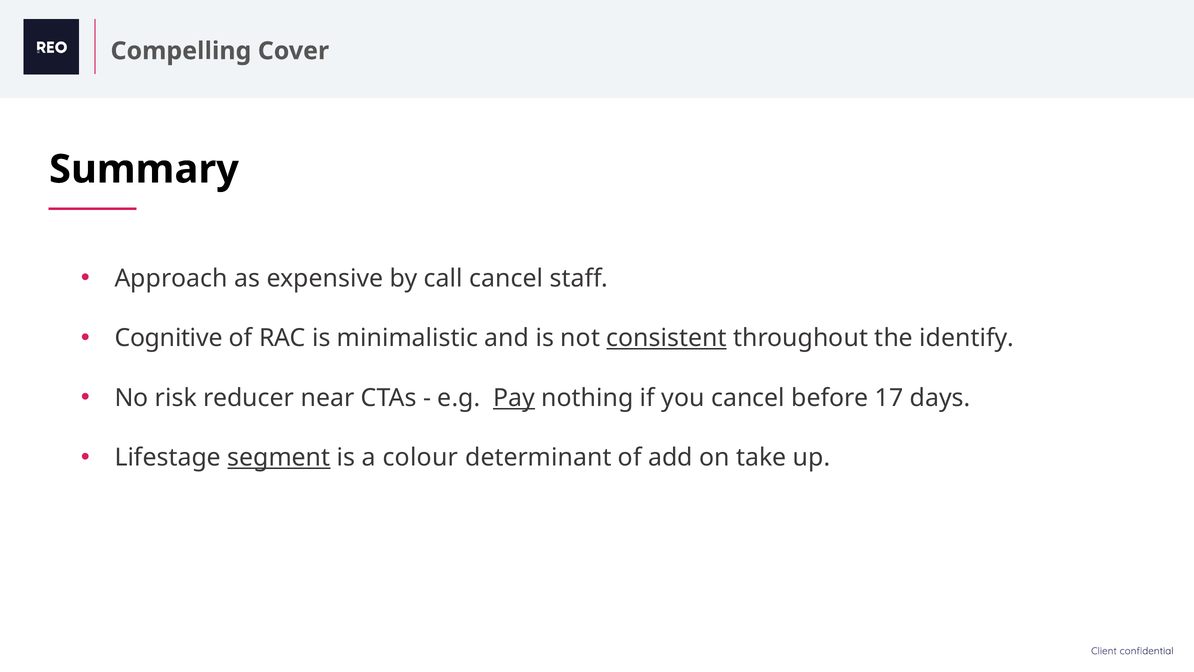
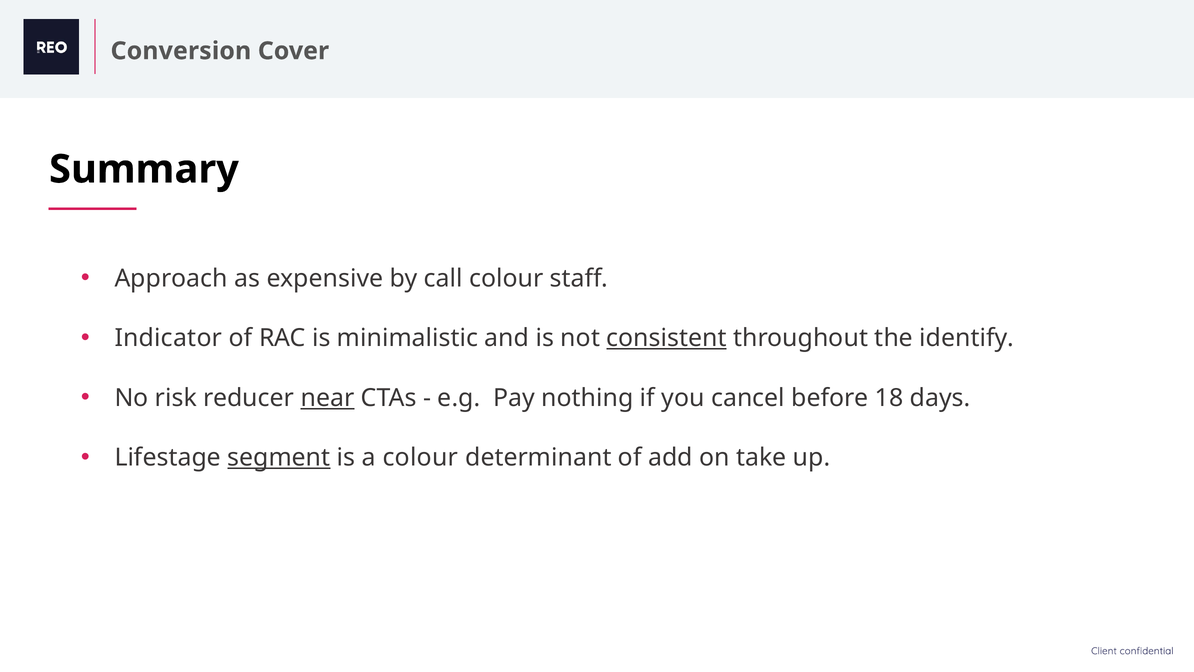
Compelling: Compelling -> Conversion
call cancel: cancel -> colour
Cognitive: Cognitive -> Indicator
near underline: none -> present
Pay underline: present -> none
17: 17 -> 18
